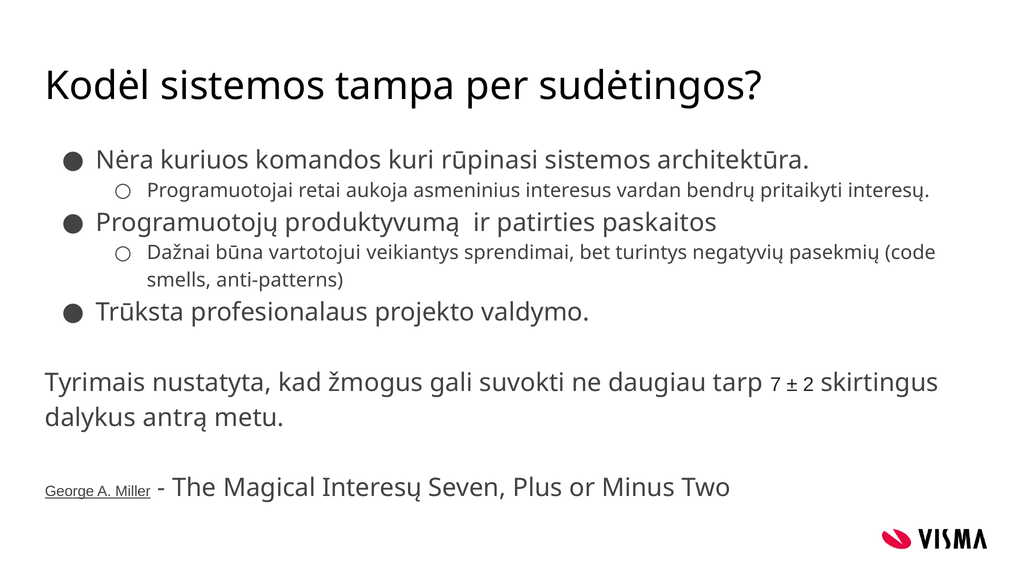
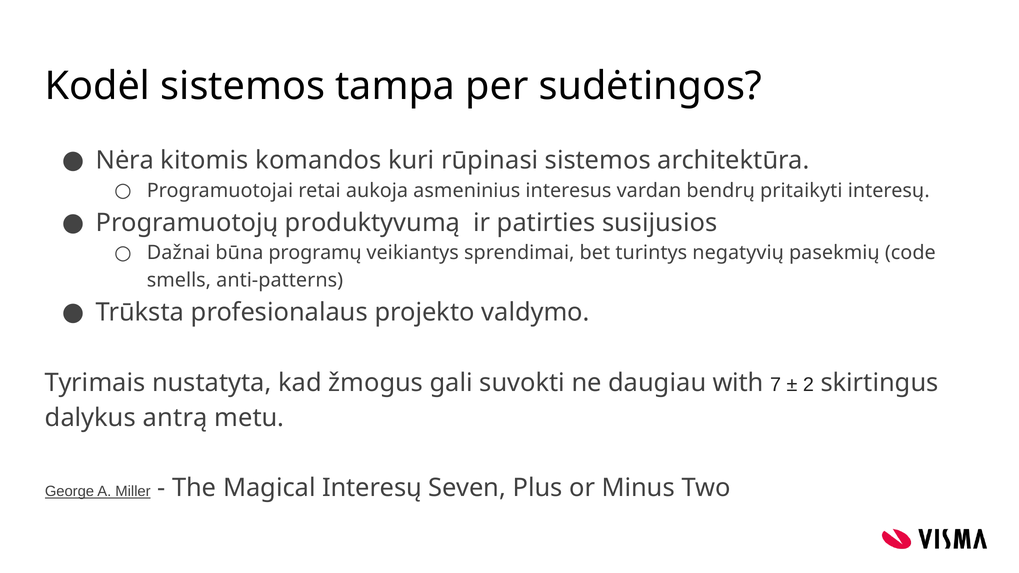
kuriuos: kuriuos -> kitomis
paskaitos: paskaitos -> susijusios
vartotojui: vartotojui -> programų
tarp: tarp -> with
